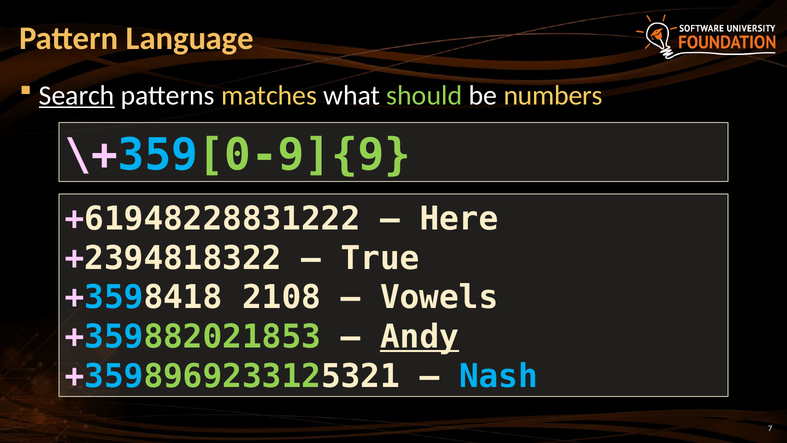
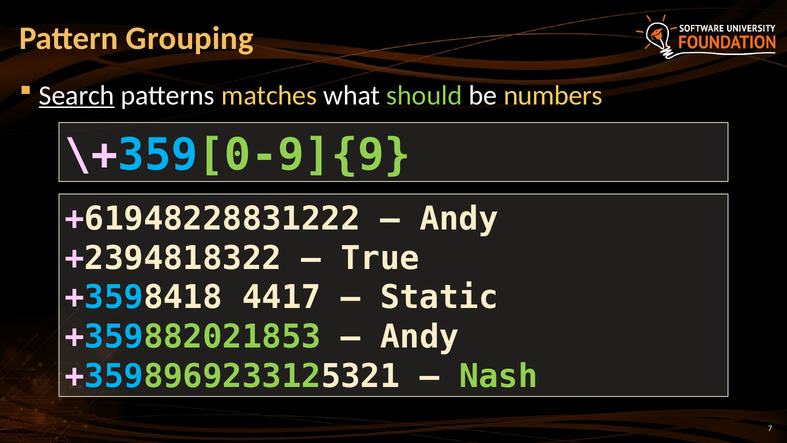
Language: Language -> Grouping
Here at (459, 219): Here -> Andy
2108: 2108 -> 4417
Vowels: Vowels -> Static
Andy at (420, 337) underline: present -> none
Nash colour: light blue -> light green
